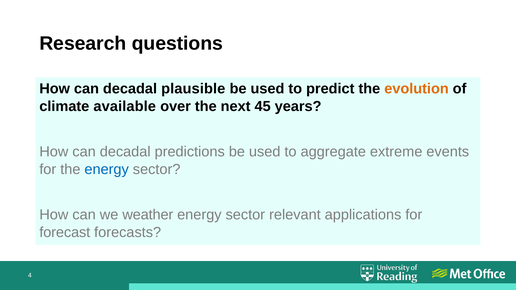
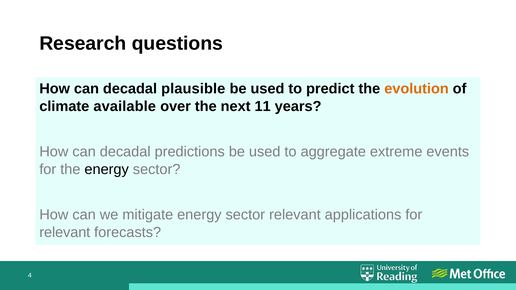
45: 45 -> 11
energy at (107, 169) colour: blue -> black
weather: weather -> mitigate
forecast at (65, 232): forecast -> relevant
